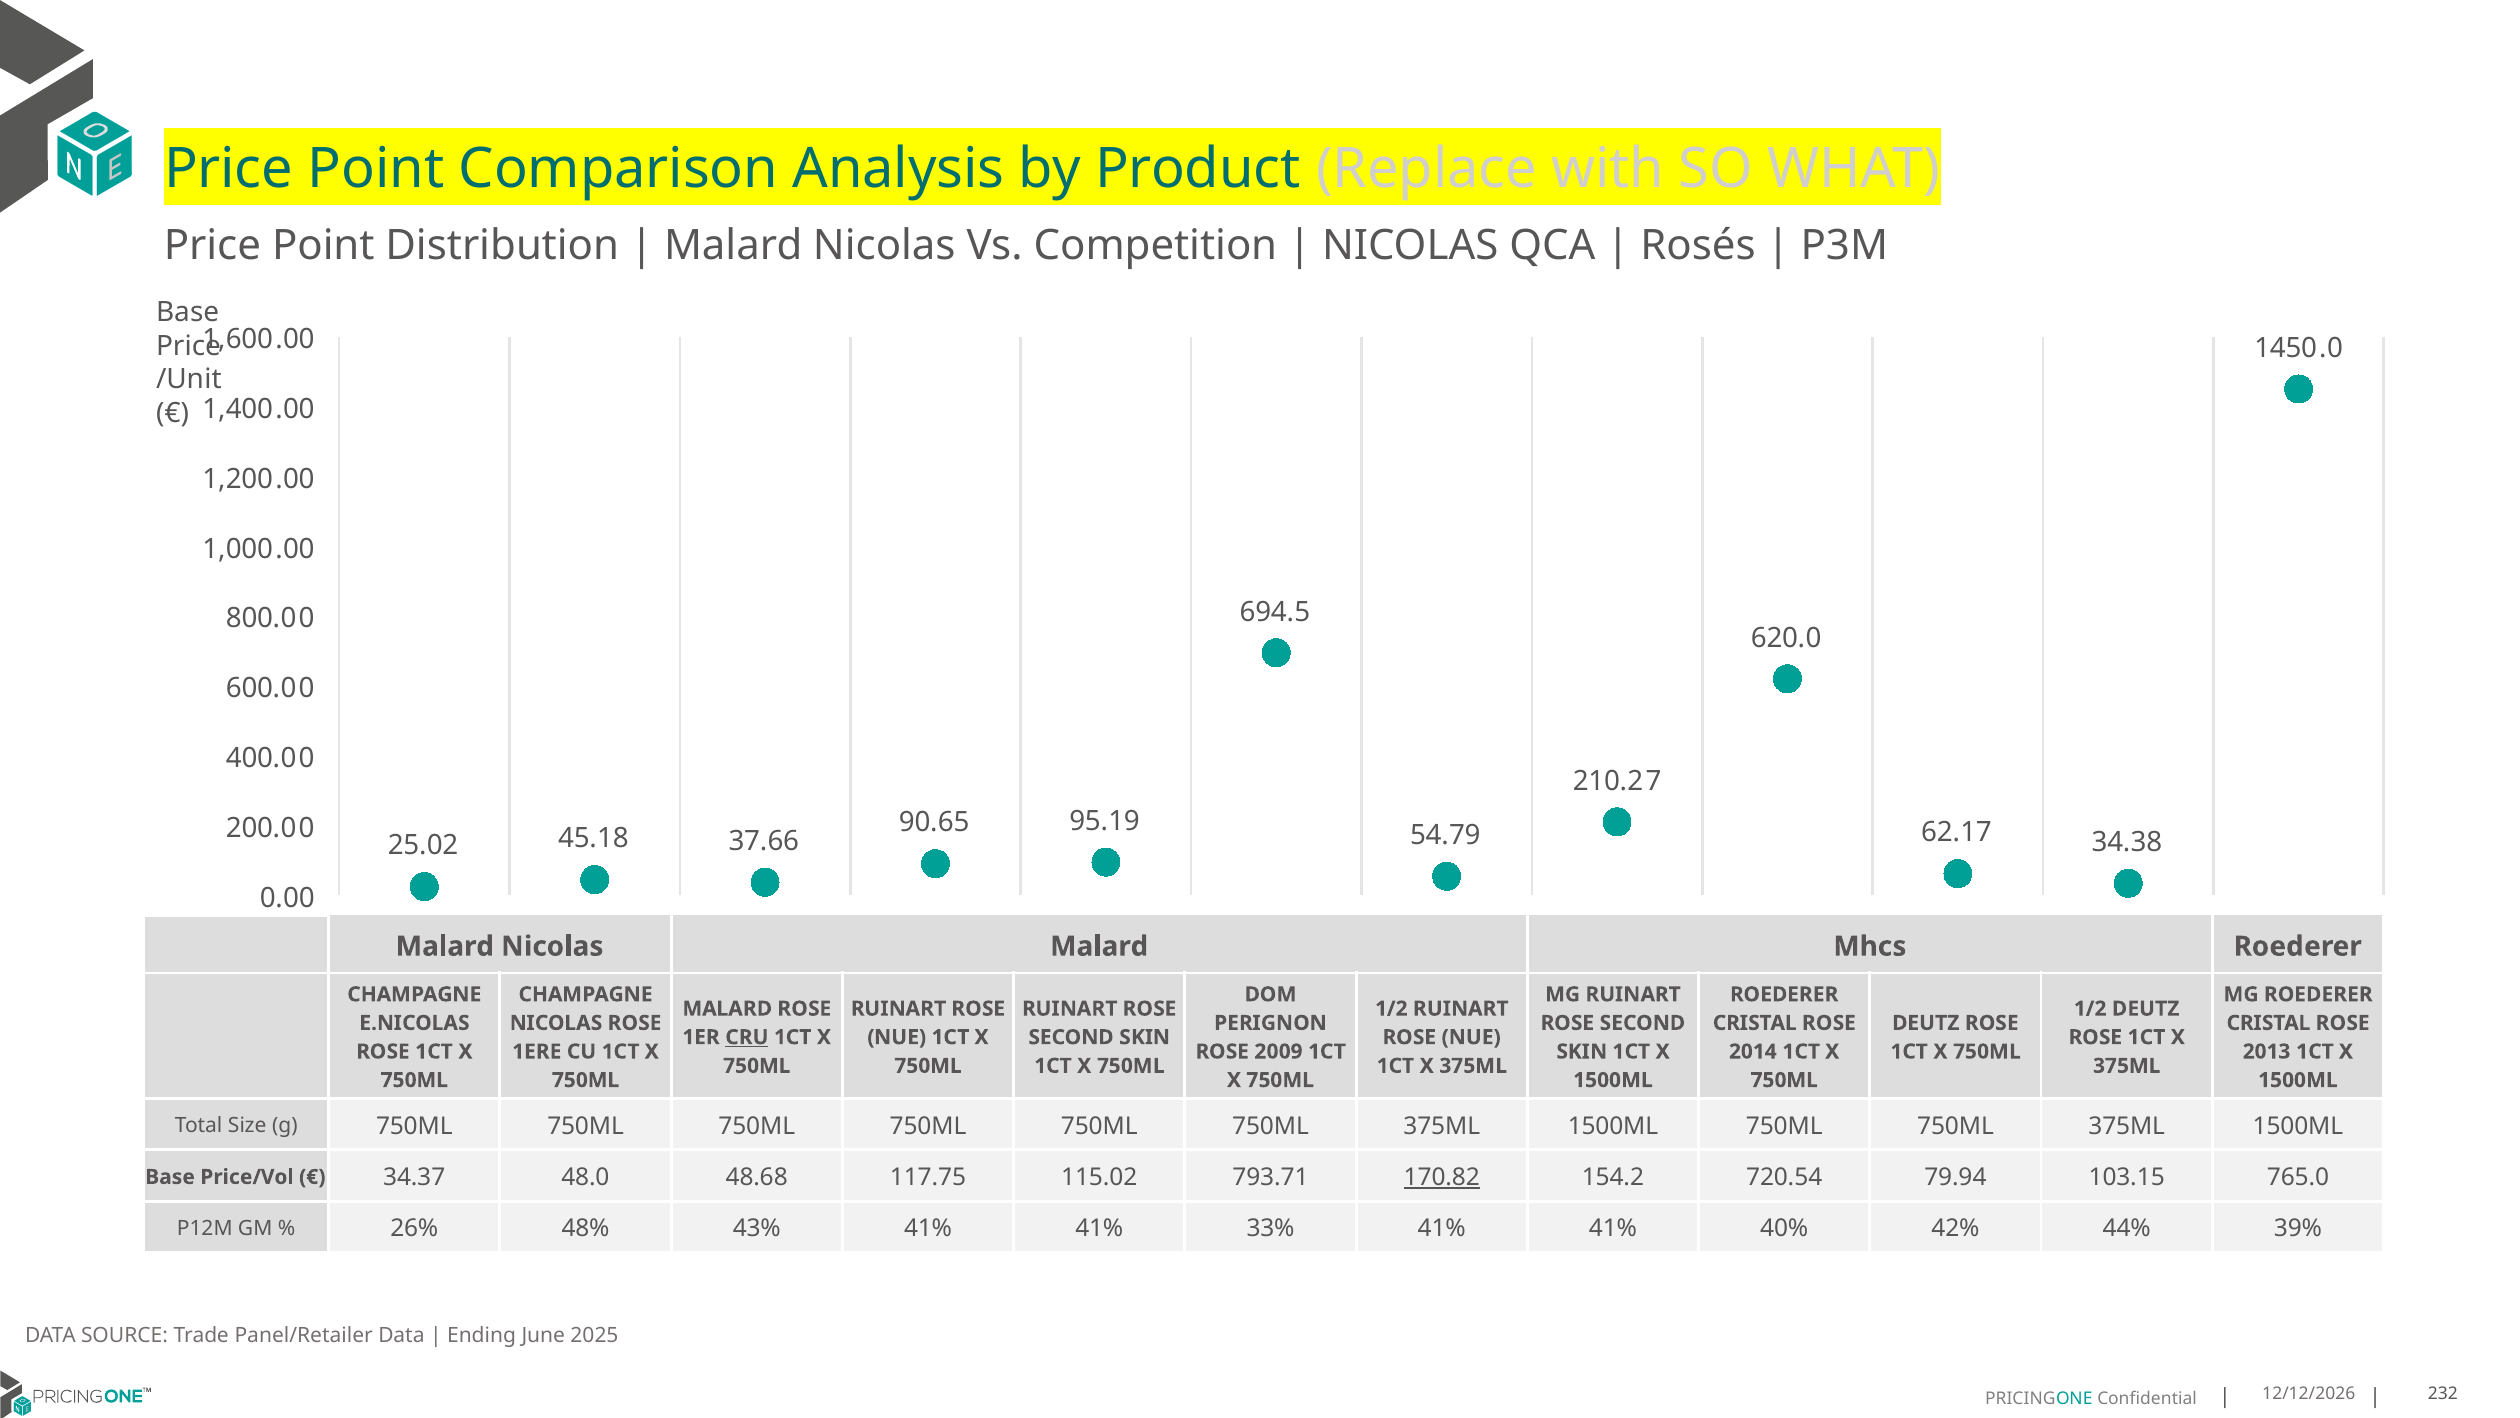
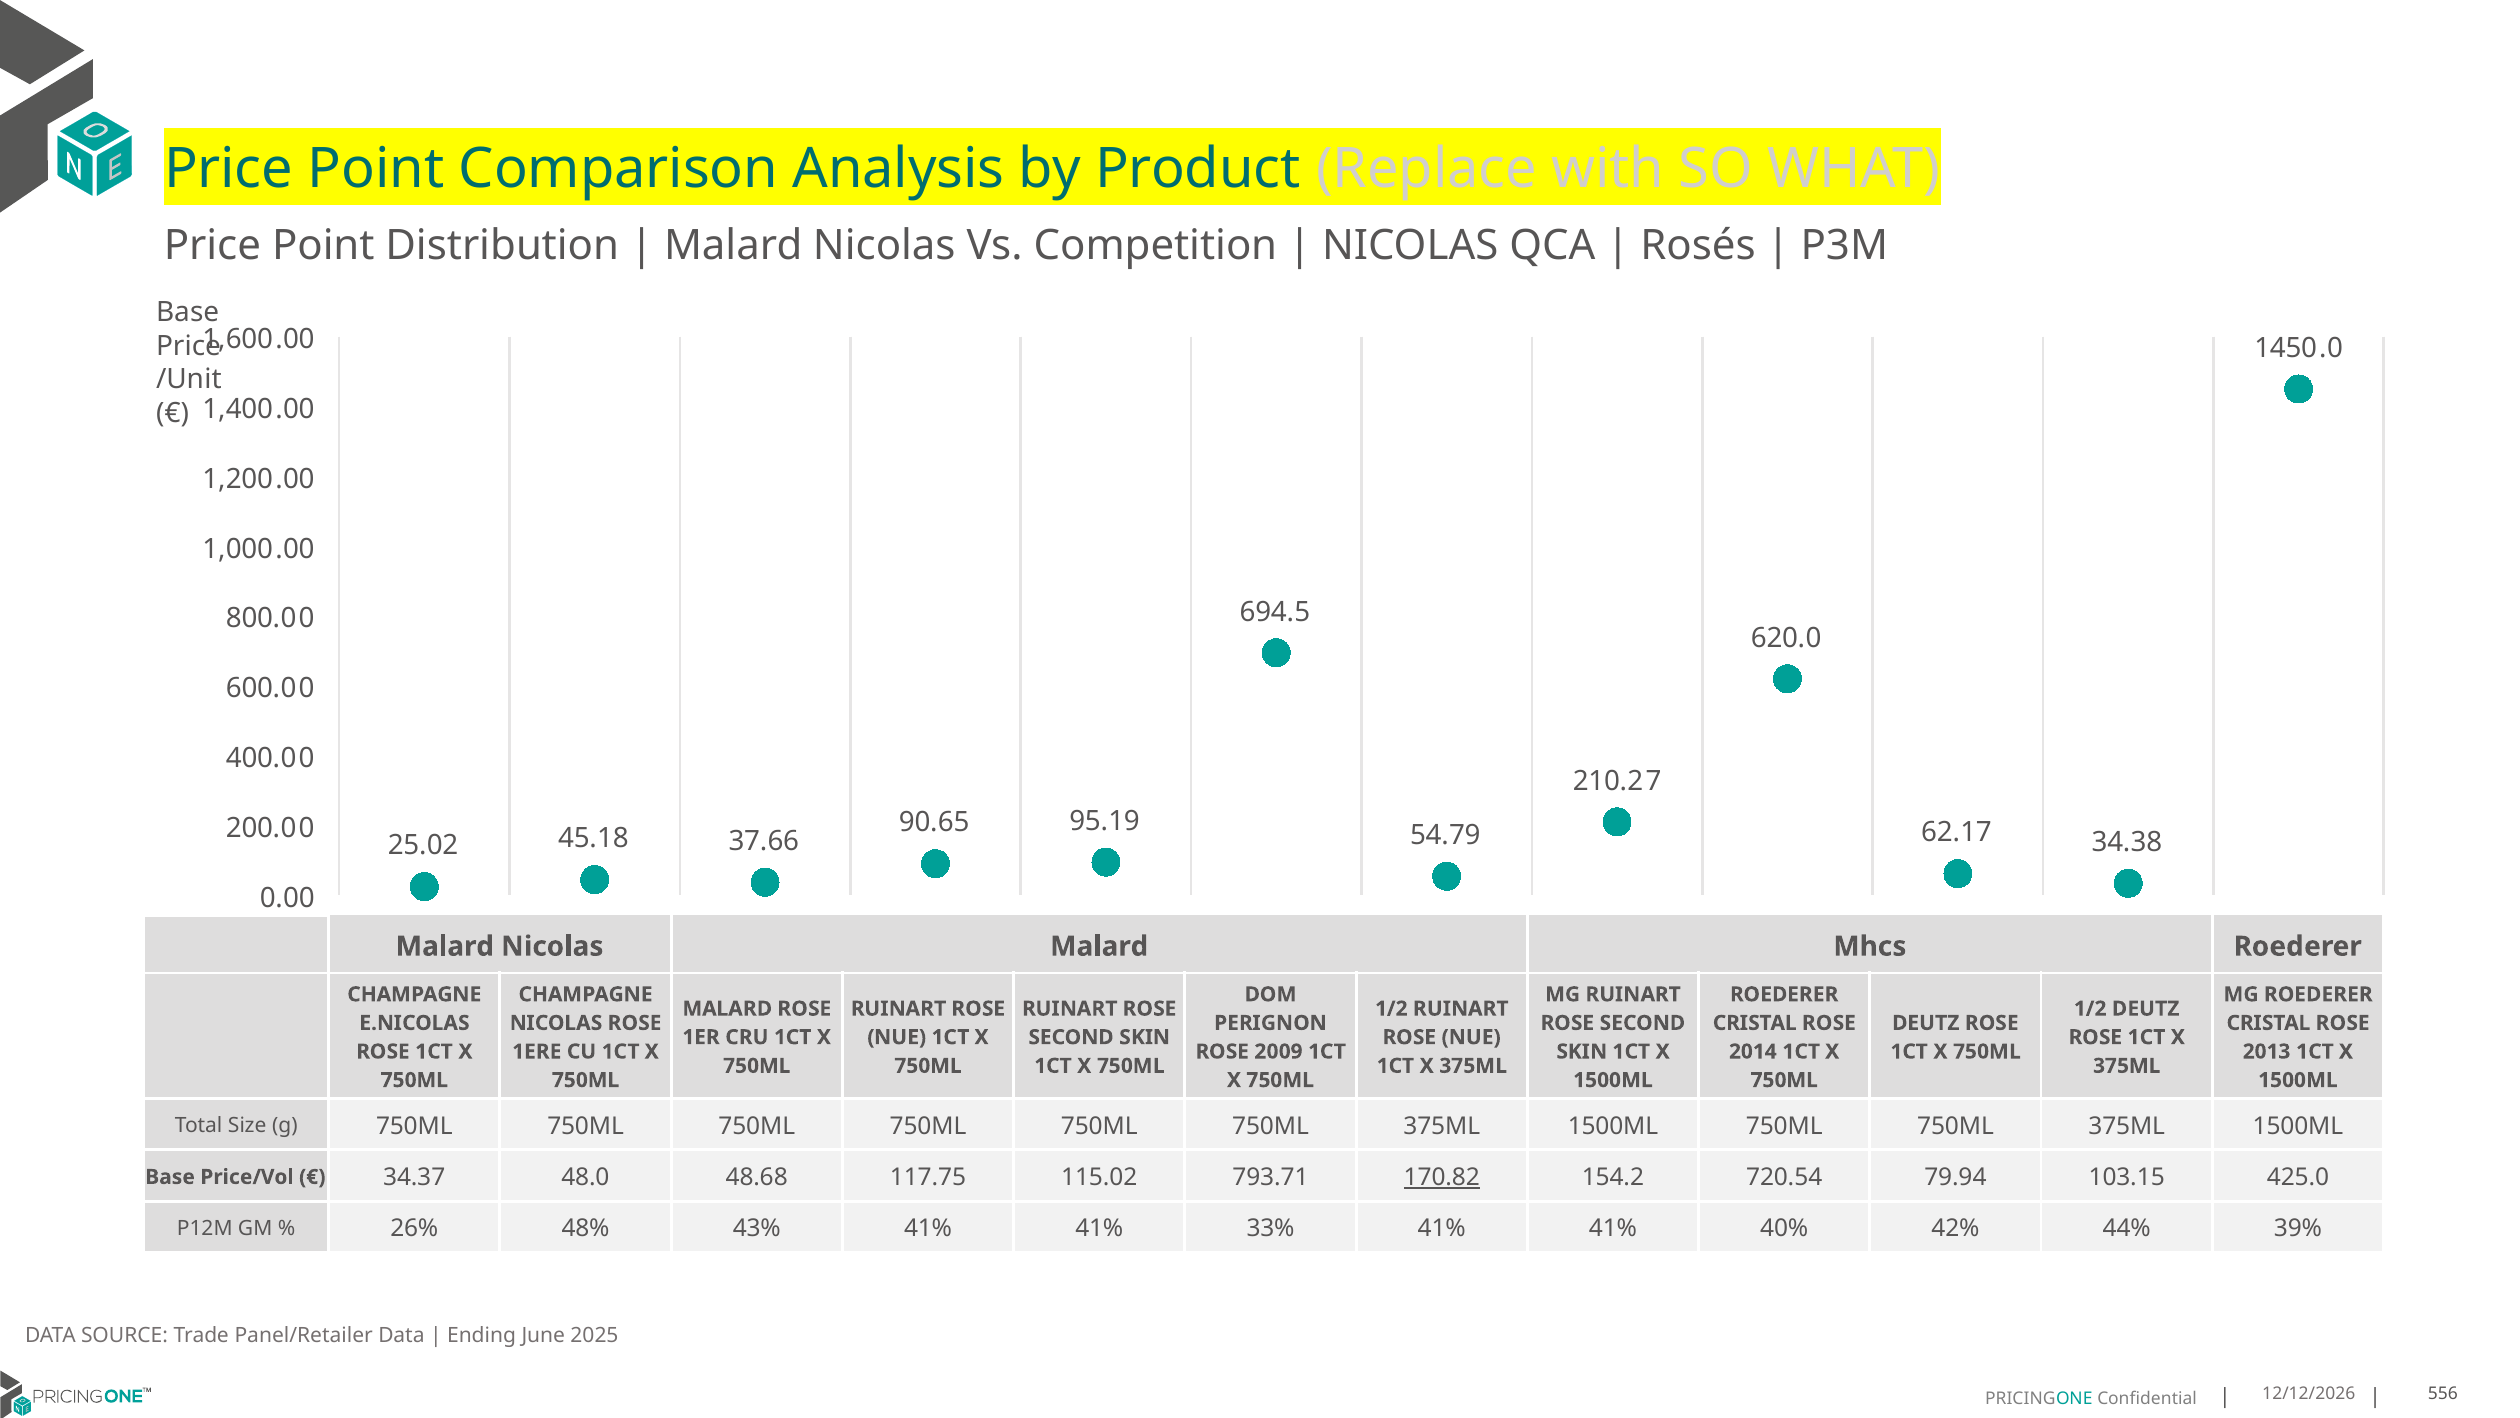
CRU underline: present -> none
765.0: 765.0 -> 425.0
232: 232 -> 556
